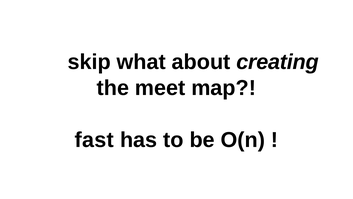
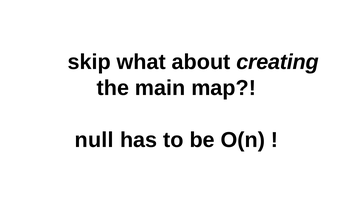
meet: meet -> main
fast: fast -> null
